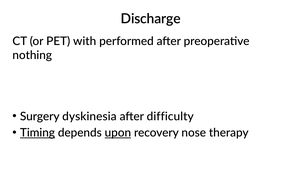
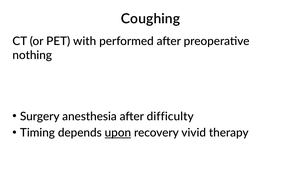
Discharge: Discharge -> Coughing
dyskinesia: dyskinesia -> anesthesia
Timing underline: present -> none
nose: nose -> vivid
